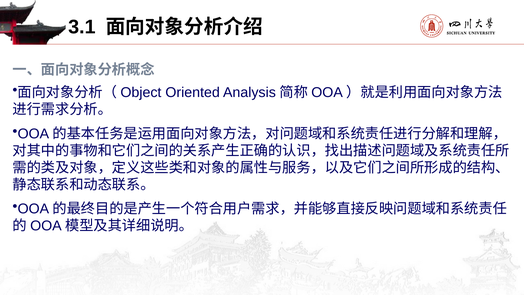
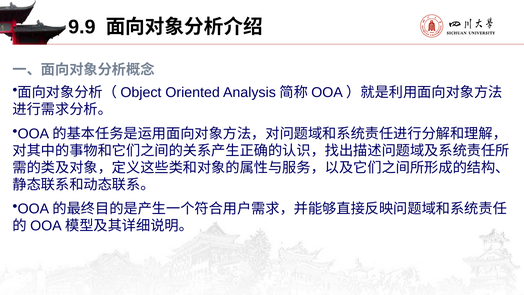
3.1: 3.1 -> 9.9
